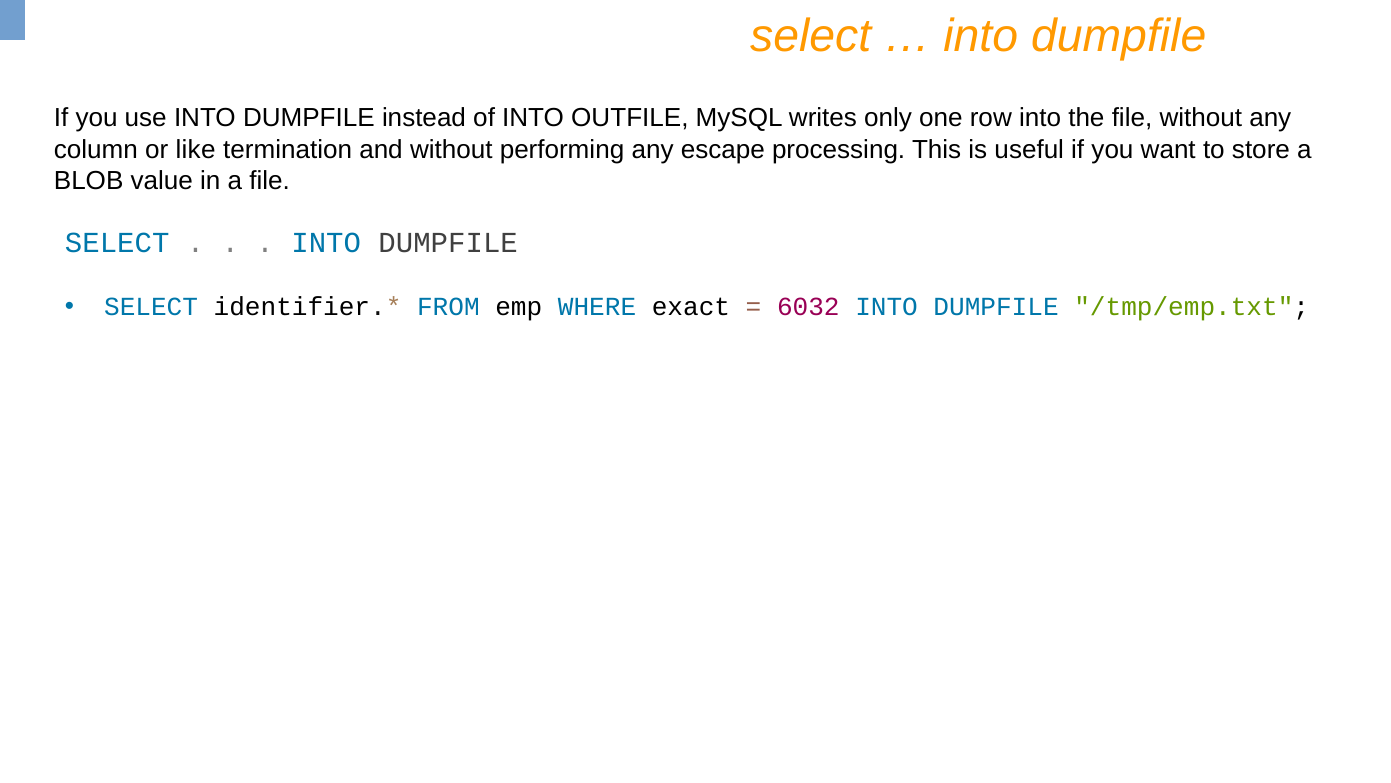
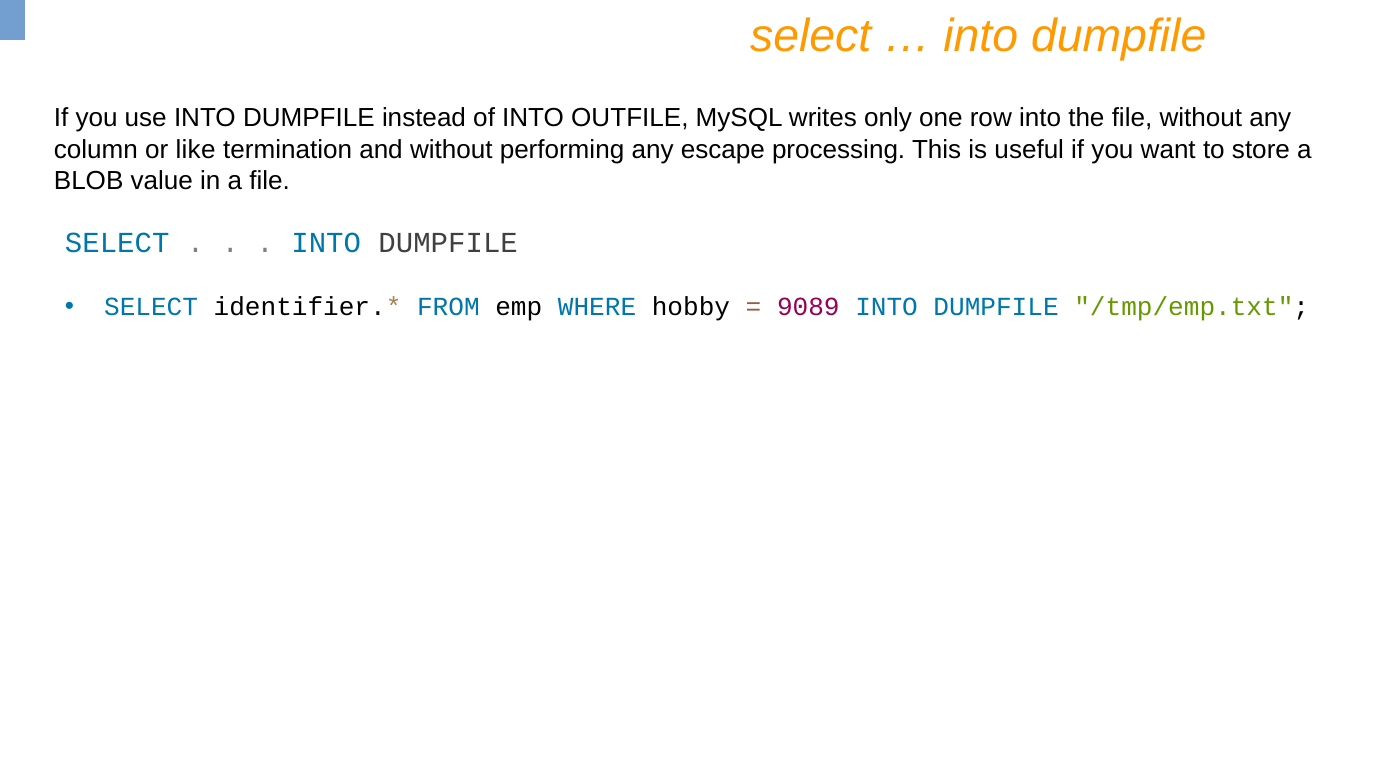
exact: exact -> hobby
6032: 6032 -> 9089
